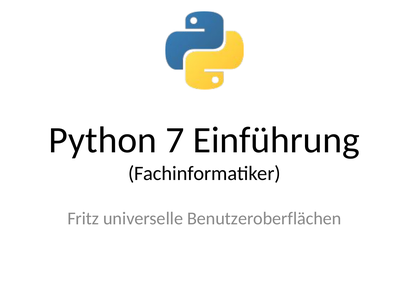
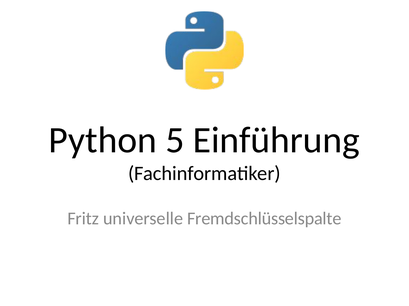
7: 7 -> 5
Benutzeroberflächen: Benutzeroberflächen -> Fremdschlüsselspalte
